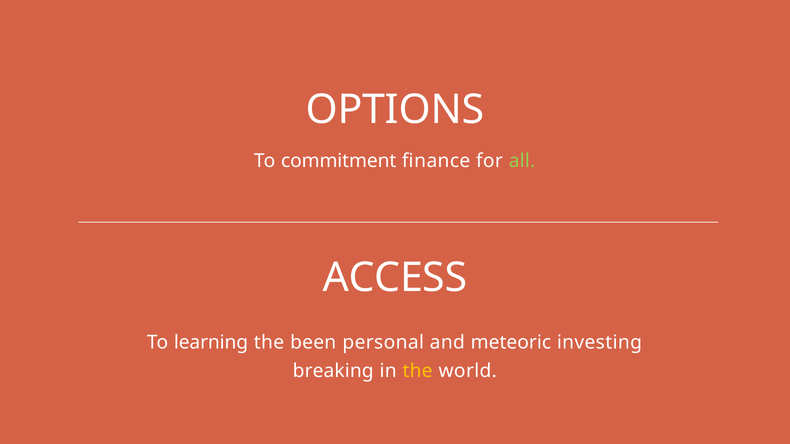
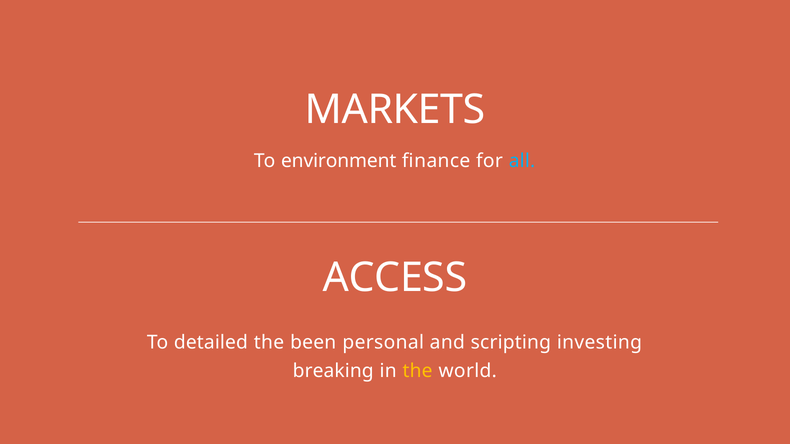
OPTIONS: OPTIONS -> MARKETS
commitment: commitment -> environment
all colour: light green -> light blue
learning: learning -> detailed
meteoric: meteoric -> scripting
